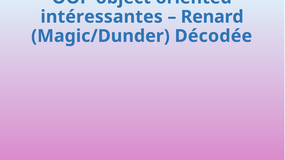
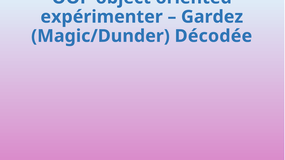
intéressantes: intéressantes -> expérimenter
Renard: Renard -> Gardez
